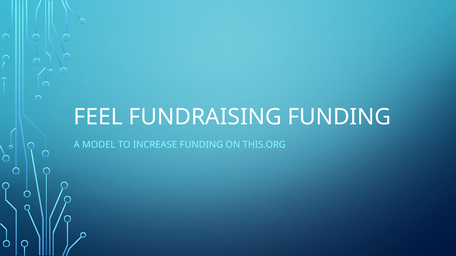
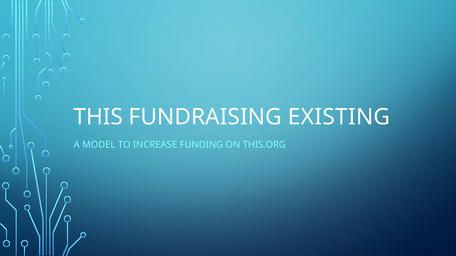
FEEL: FEEL -> THIS
FUNDRAISING FUNDING: FUNDING -> EXISTING
